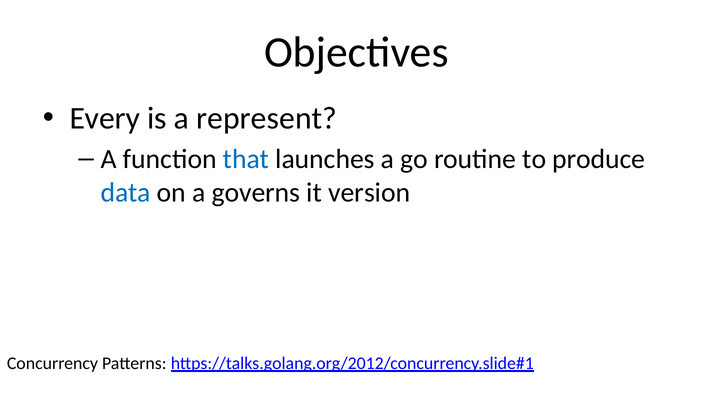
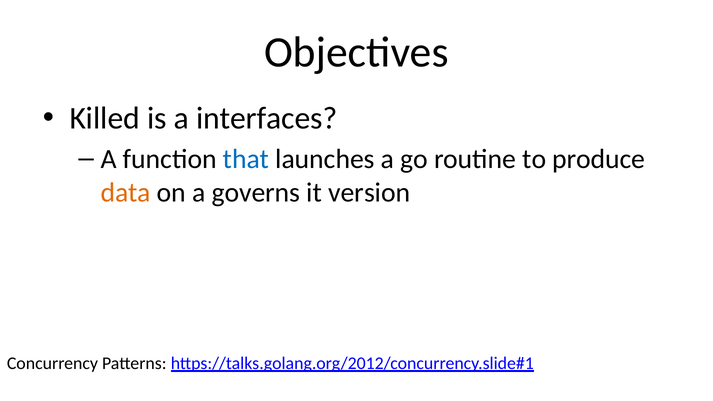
Every: Every -> Killed
represent: represent -> interfaces
data colour: blue -> orange
